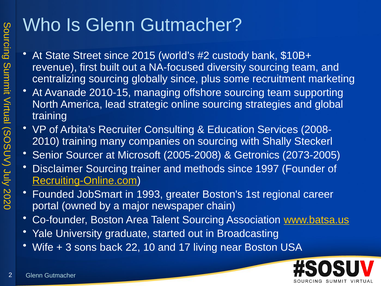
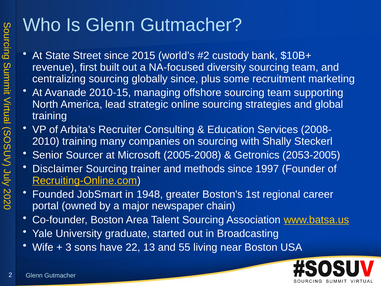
2073-2005: 2073-2005 -> 2053-2005
1993: 1993 -> 1948
back: back -> have
10: 10 -> 13
17: 17 -> 55
